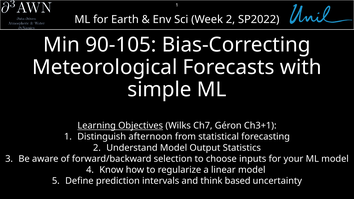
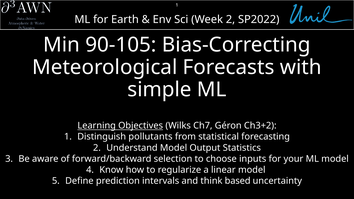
Ch3+1: Ch3+1 -> Ch3+2
afternoon: afternoon -> pollutants
